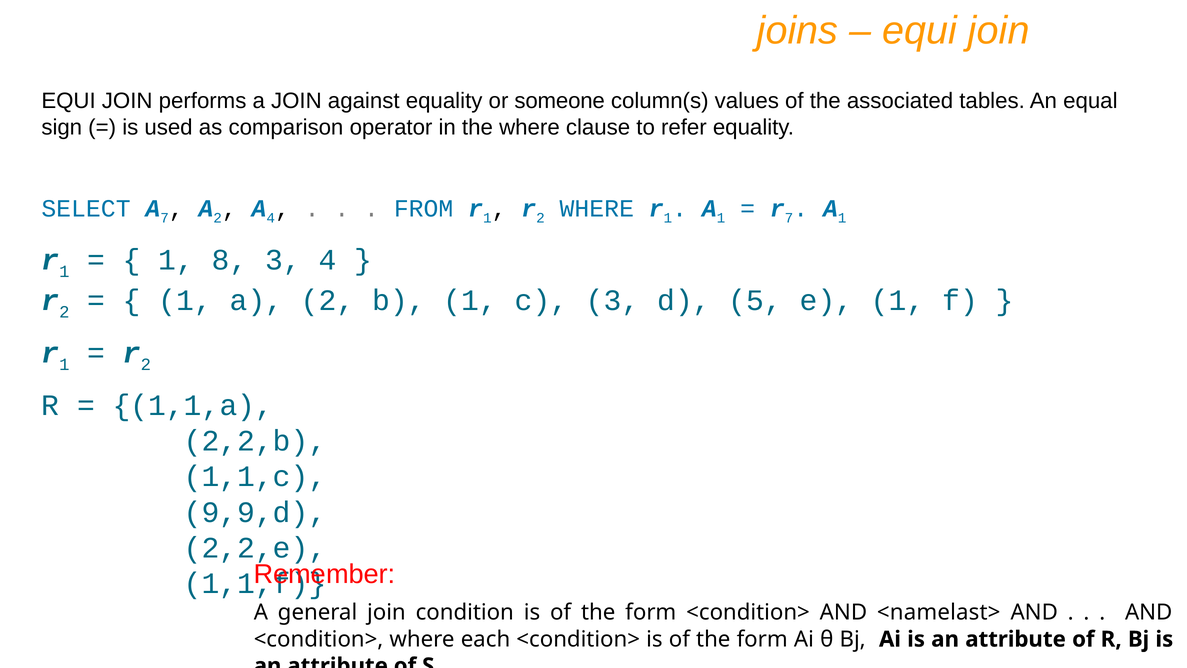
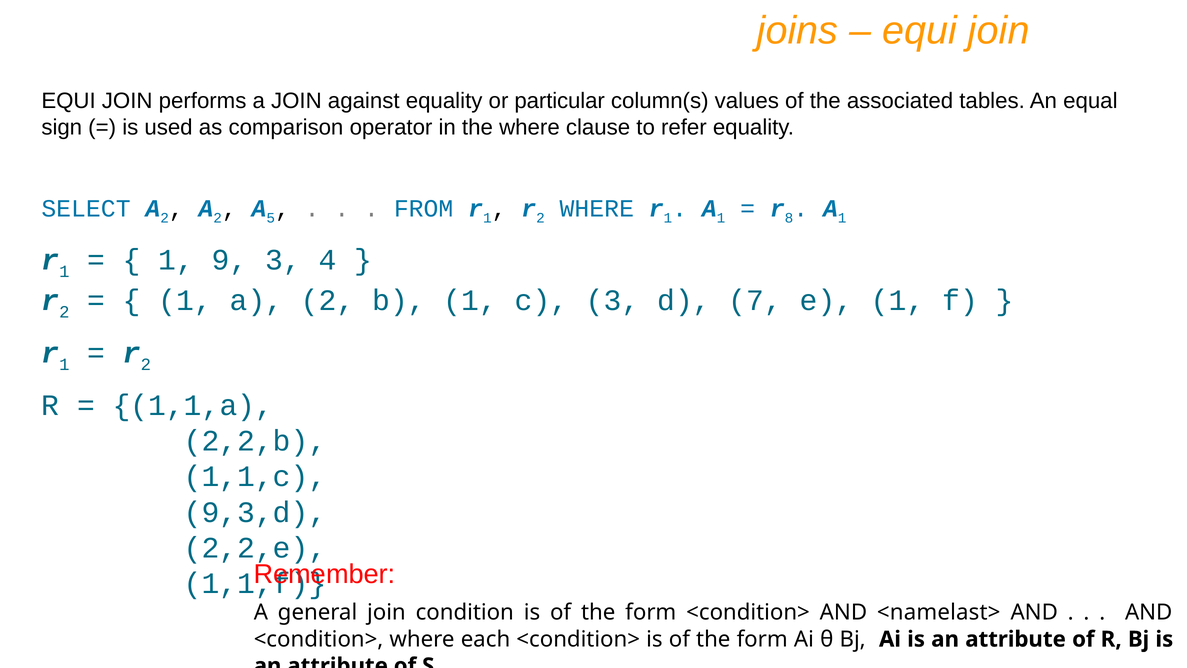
someone: someone -> particular
SELECT A 7: 7 -> 2
A 4: 4 -> 5
r 7: 7 -> 8
8: 8 -> 9
5: 5 -> 7
9,9,d: 9,9,d -> 9,3,d
